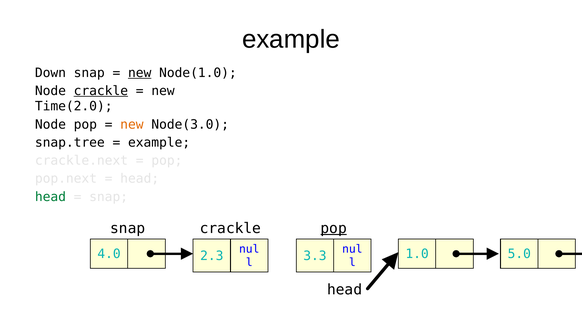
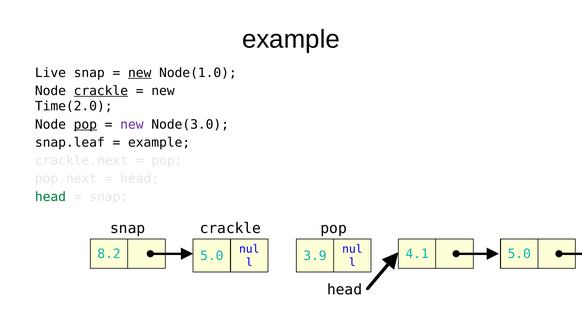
Down: Down -> Live
pop at (85, 125) underline: none -> present
new at (132, 125) colour: orange -> purple
snap.tree: snap.tree -> snap.leaf
pop at (334, 228) underline: present -> none
4.0: 4.0 -> 8.2
1.0: 1.0 -> 4.1
2.3 at (212, 256): 2.3 -> 5.0
3.3: 3.3 -> 3.9
